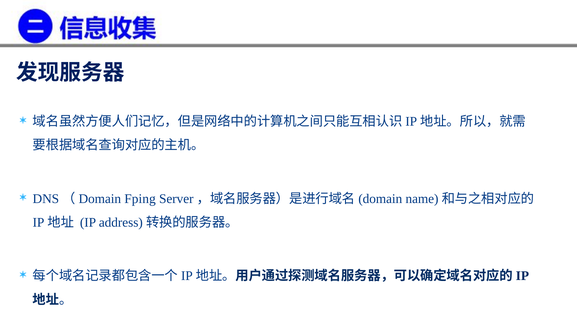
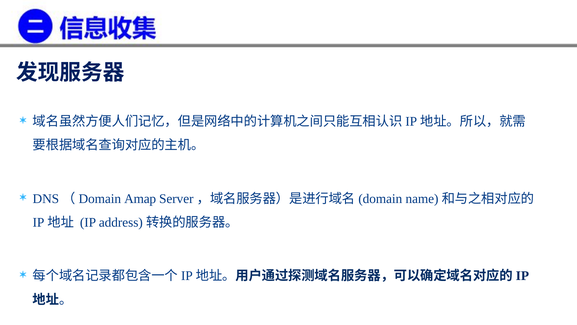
Fping: Fping -> Amap
